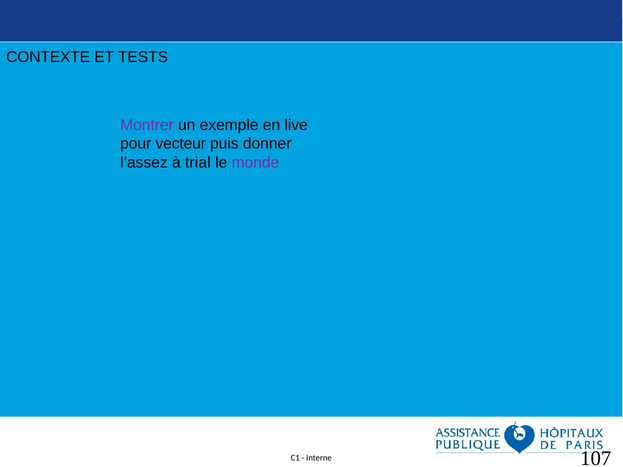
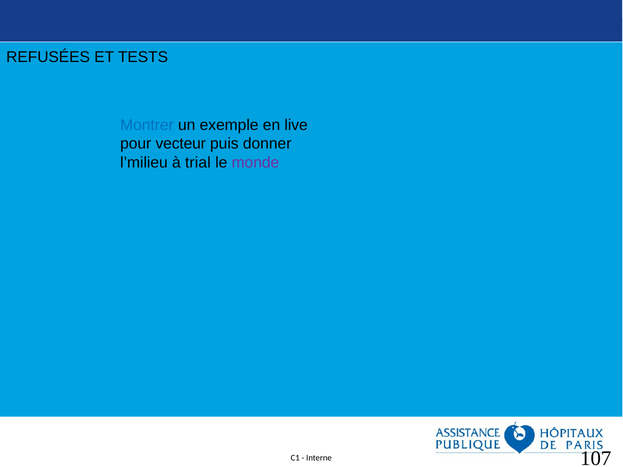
CONTEXTE: CONTEXTE -> REFUSÉES
Montrer colour: purple -> blue
l’assez: l’assez -> l’milieu
